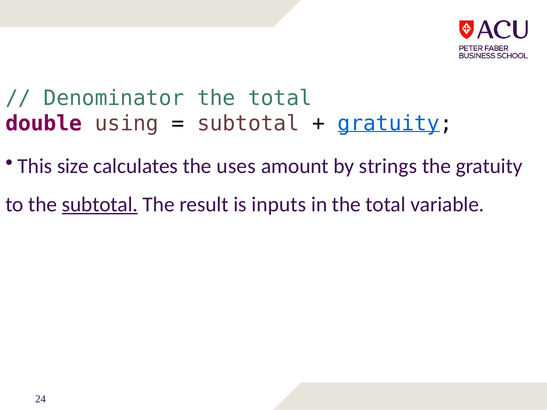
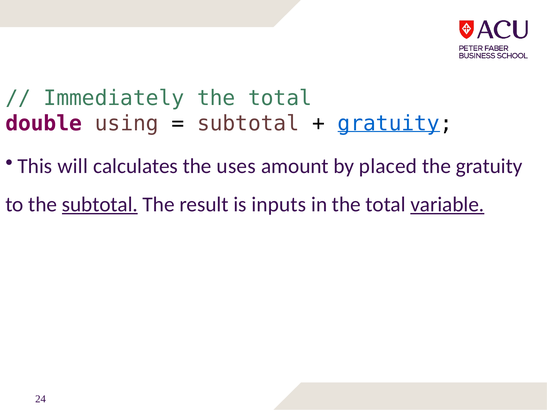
Denominator: Denominator -> Immediately
size: size -> will
strings: strings -> placed
variable underline: none -> present
